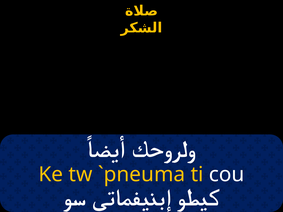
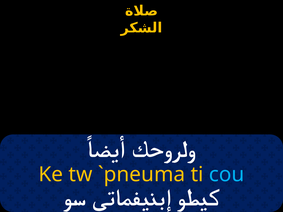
cou colour: white -> light blue
